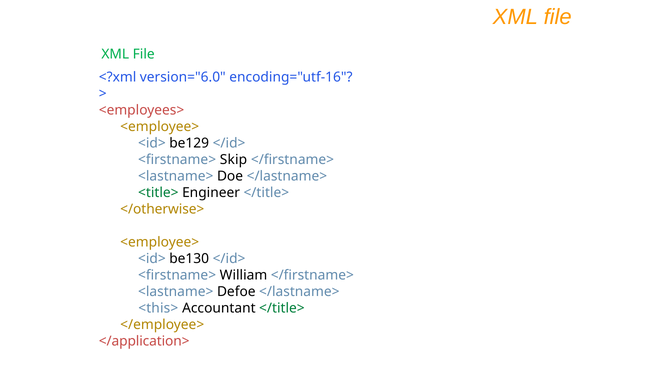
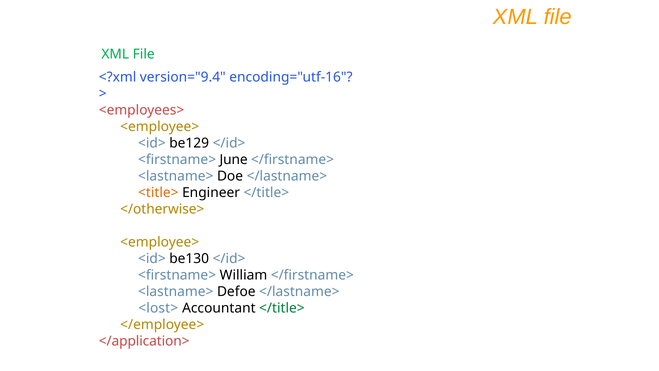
version="6.0: version="6.0 -> version="9.4
Skip: Skip -> June
<title> colour: green -> orange
<this>: <this> -> <lost>
